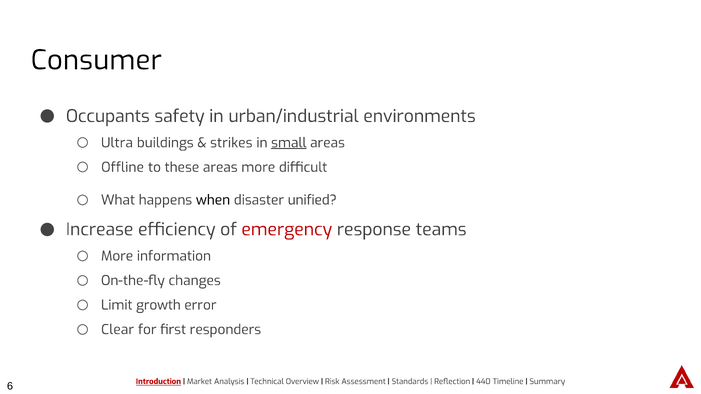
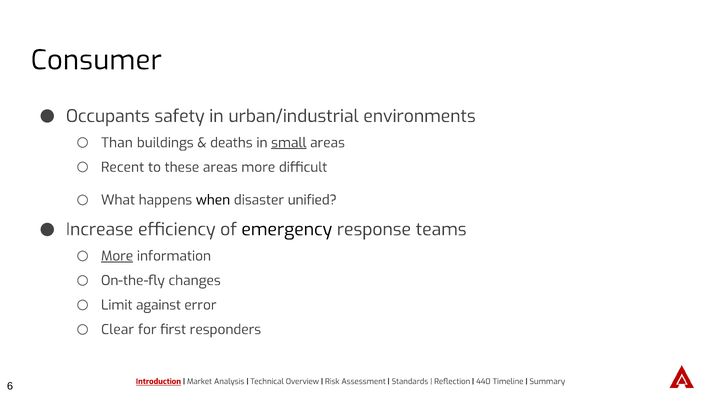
Ultra: Ultra -> Than
strikes: strikes -> deaths
Offline: Offline -> Recent
emergency colour: red -> black
More at (117, 256) underline: none -> present
growth: growth -> against
